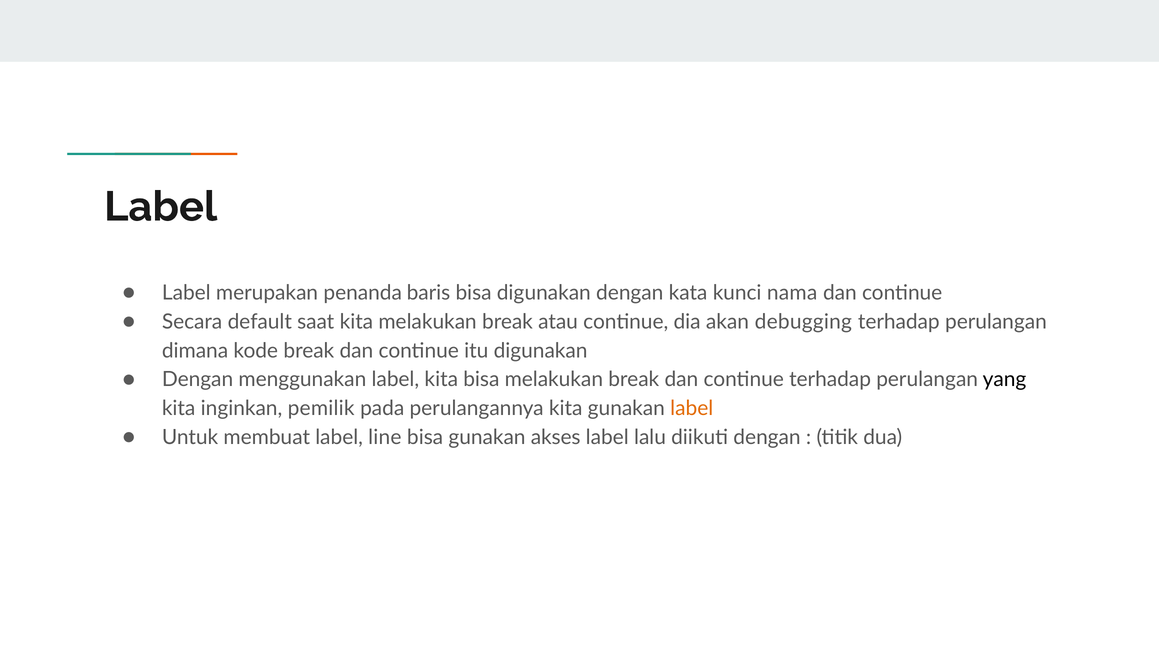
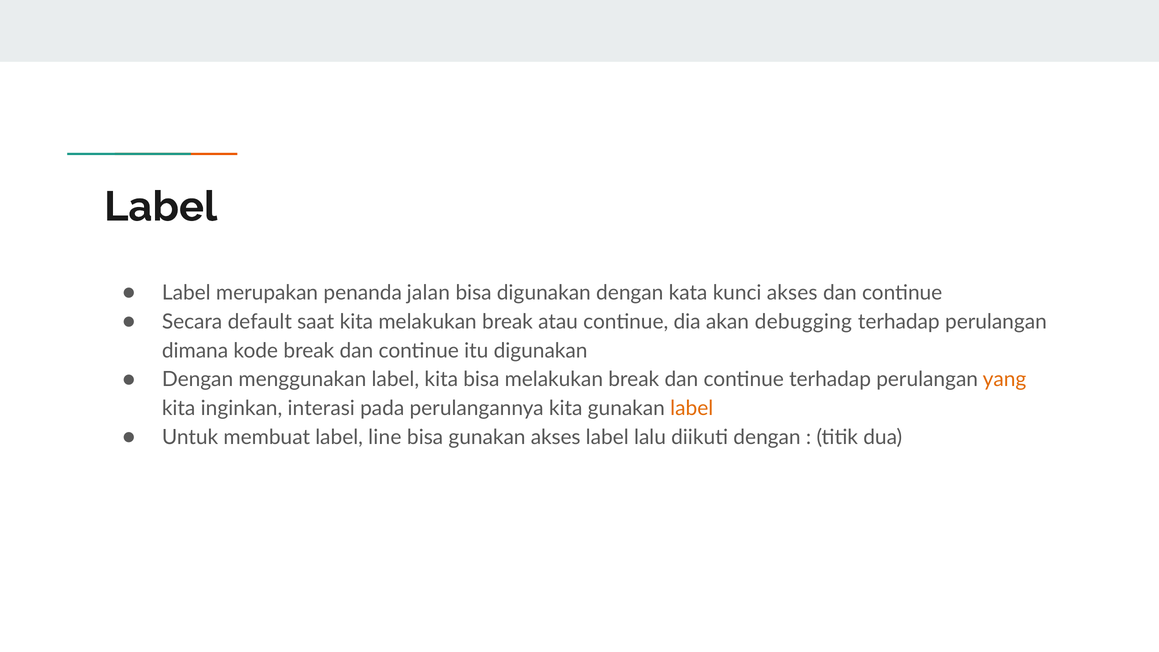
baris: baris -> jalan
kunci nama: nama -> akses
yang colour: black -> orange
pemilik: pemilik -> interasi
